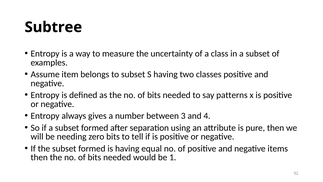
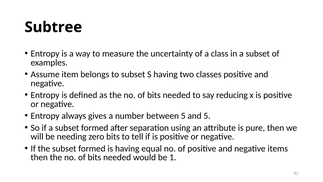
patterns: patterns -> reducing
between 3: 3 -> 5
and 4: 4 -> 5
